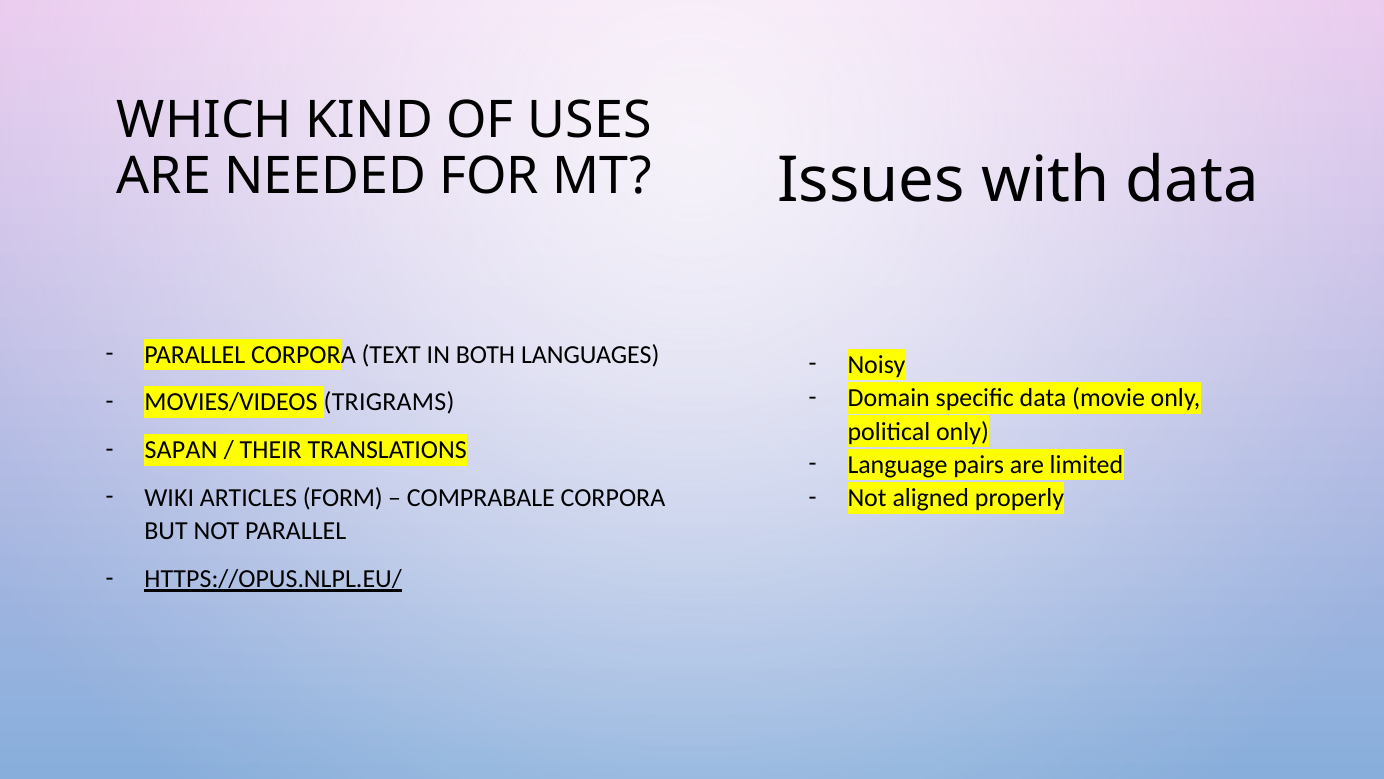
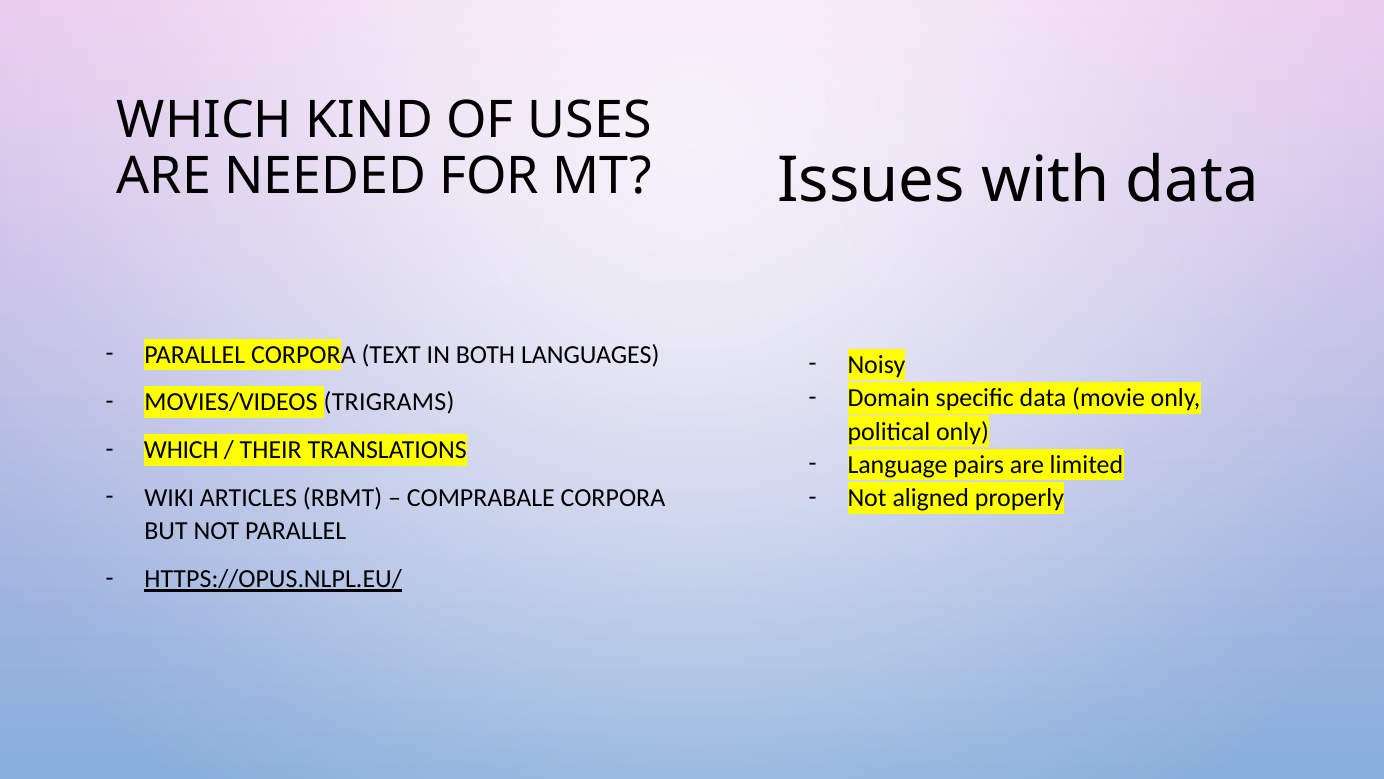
SAPAN at (181, 450): SAPAN -> WHICH
FORM: FORM -> RBMT
